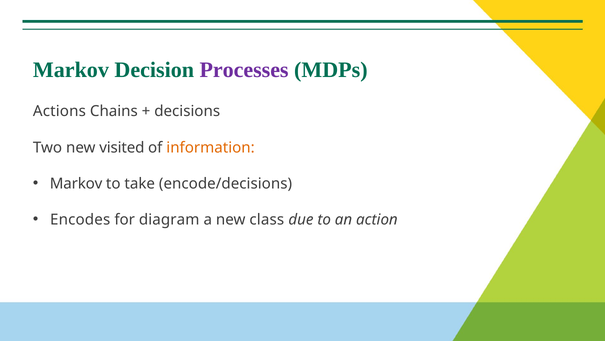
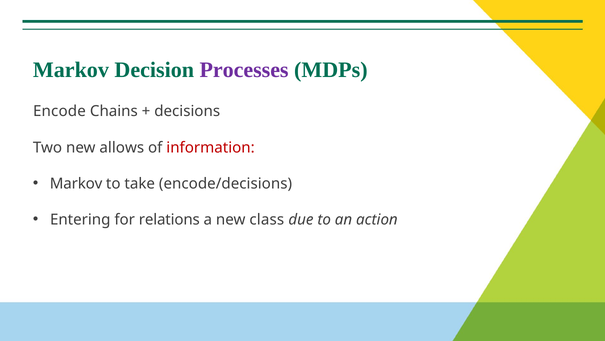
Actions: Actions -> Encode
visited: visited -> allows
information colour: orange -> red
Encodes: Encodes -> Entering
diagram: diagram -> relations
